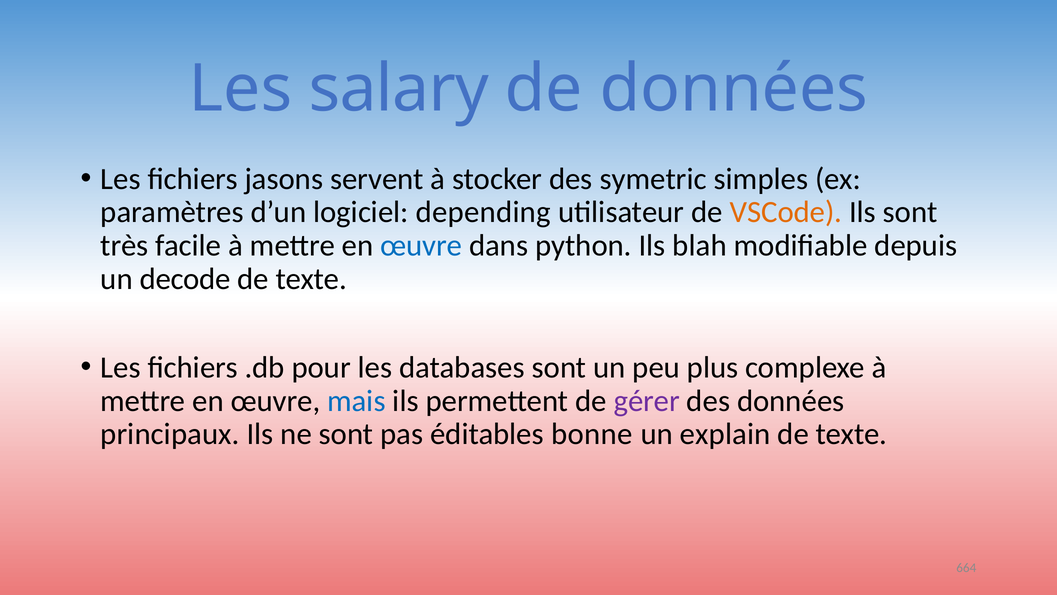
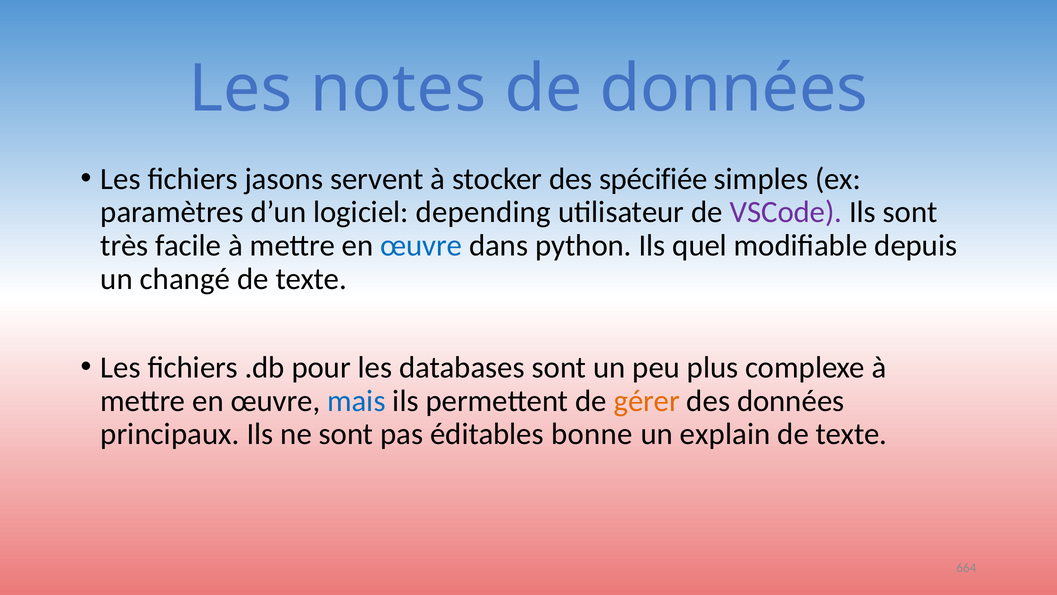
salary: salary -> notes
symetric: symetric -> spécifiée
VSCode colour: orange -> purple
blah: blah -> quel
decode: decode -> changé
gérer colour: purple -> orange
